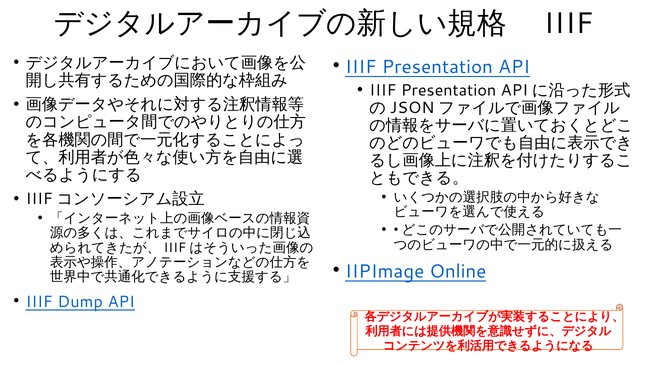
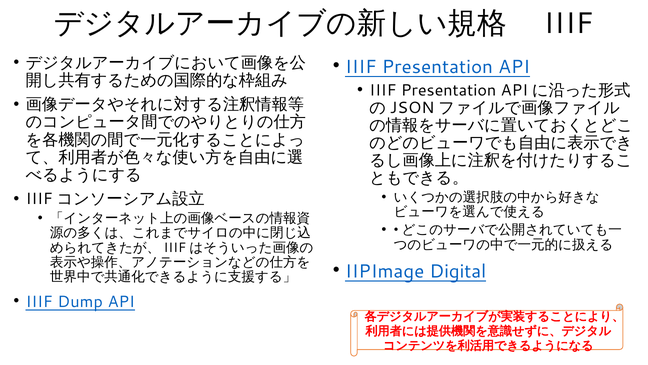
Online: Online -> Digital
